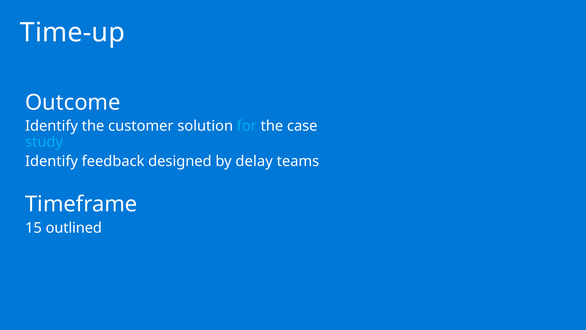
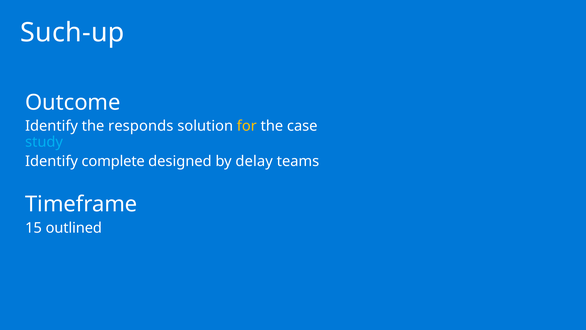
Time-up: Time-up -> Such-up
customer: customer -> responds
for colour: light blue -> yellow
feedback: feedback -> complete
